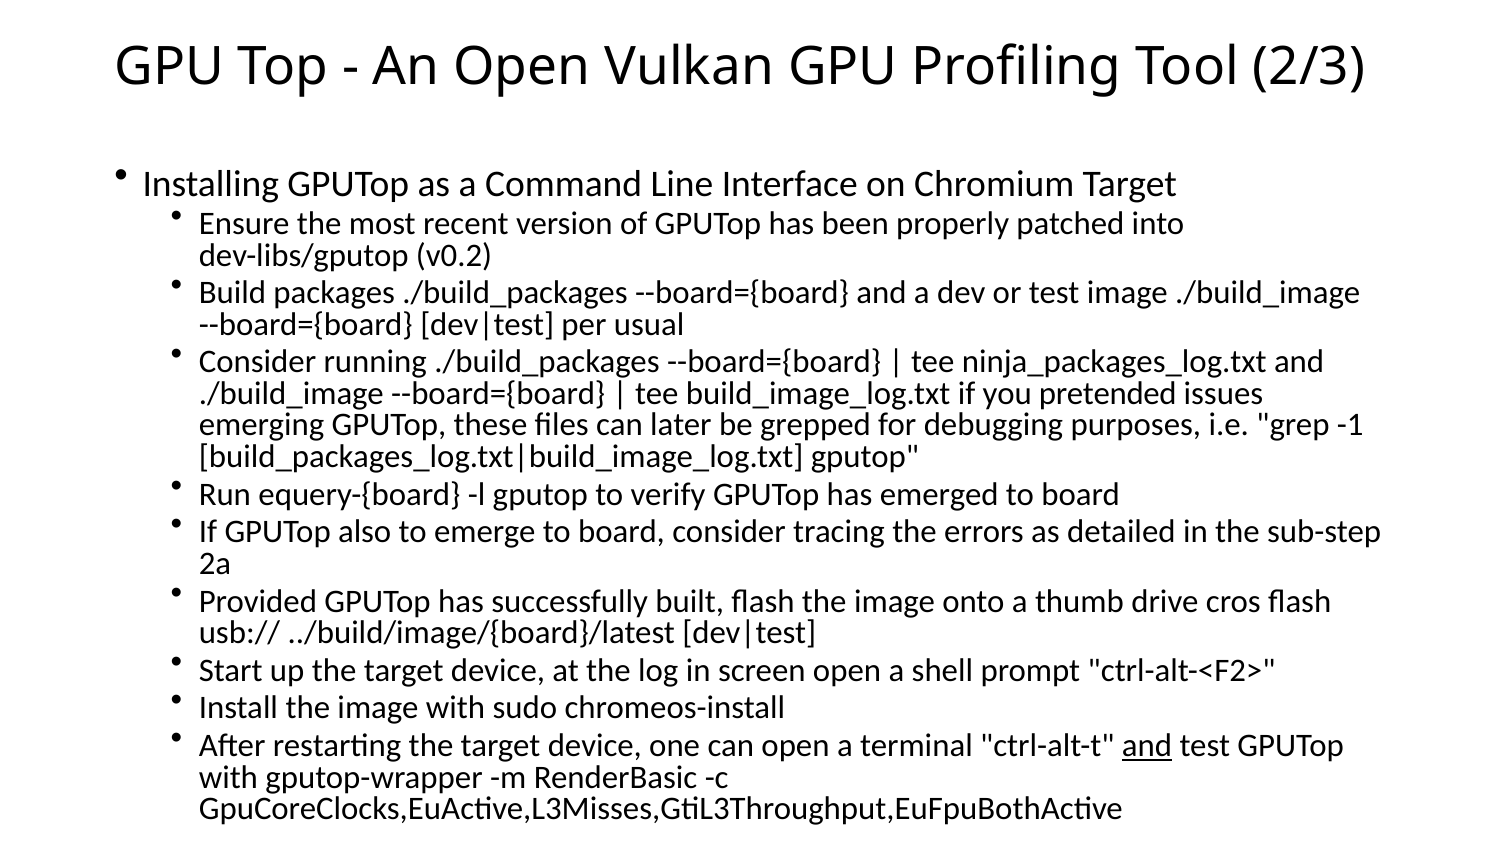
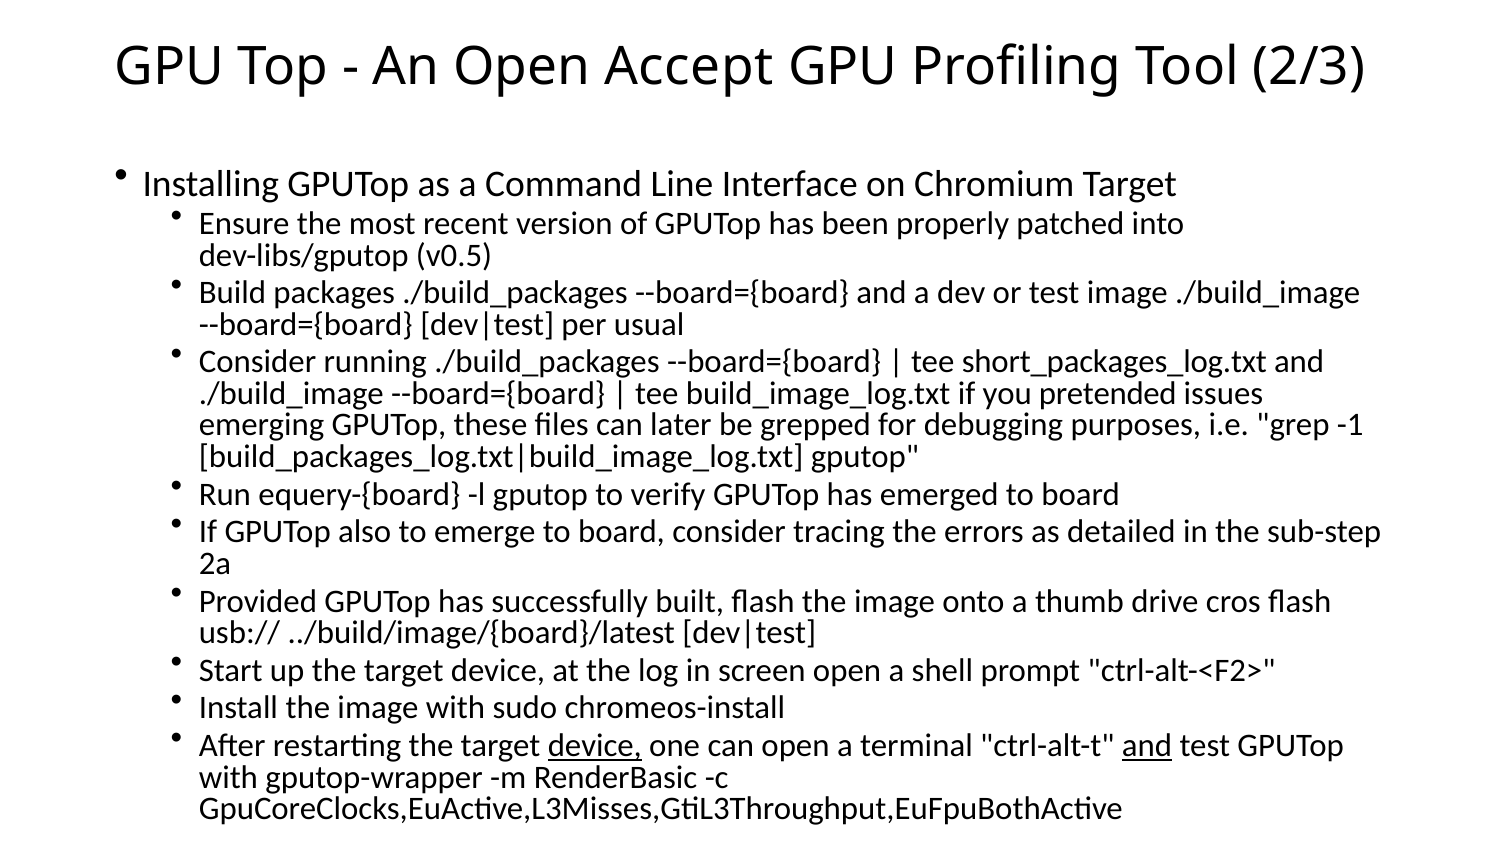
Vulkan: Vulkan -> Accept
v0.2: v0.2 -> v0.5
ninja_packages_log.txt: ninja_packages_log.txt -> short_packages_log.txt
device at (595, 746) underline: none -> present
